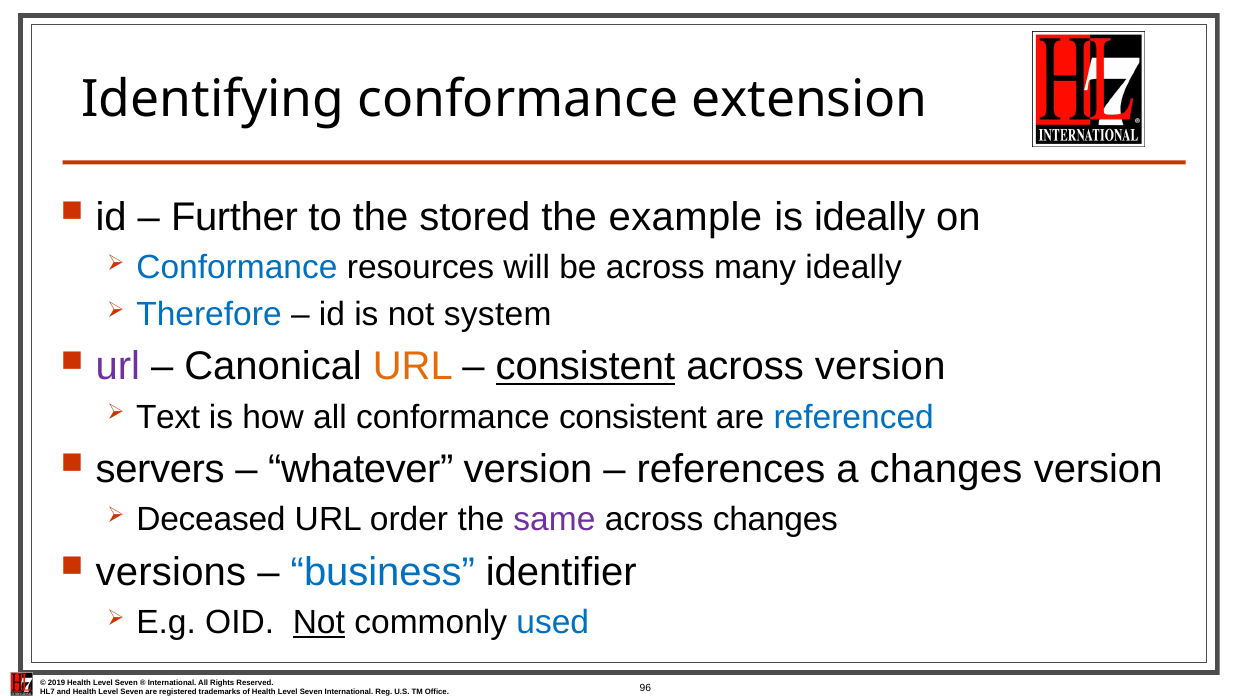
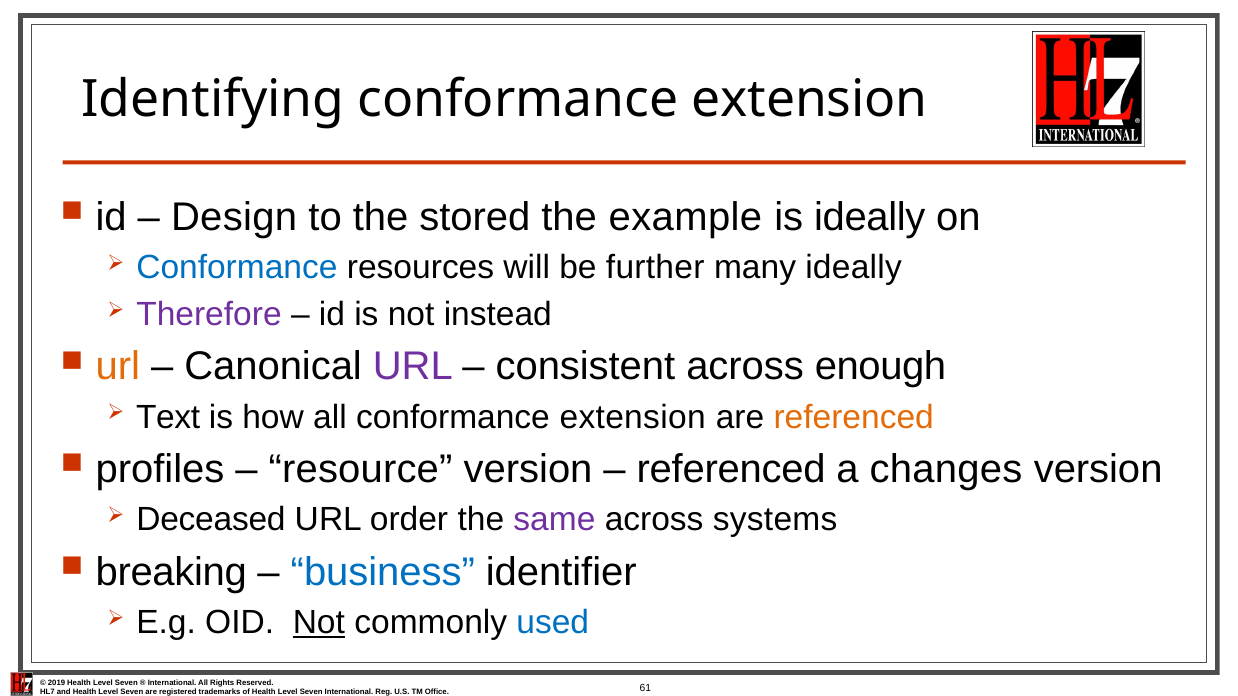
Further: Further -> Design
be across: across -> further
Therefore colour: blue -> purple
system: system -> instead
url at (118, 367) colour: purple -> orange
URL at (413, 367) colour: orange -> purple
consistent at (585, 367) underline: present -> none
across version: version -> enough
all conformance consistent: consistent -> extension
referenced at (854, 417) colour: blue -> orange
servers: servers -> profiles
whatever: whatever -> resource
references at (731, 470): references -> referenced
across changes: changes -> systems
versions: versions -> breaking
96: 96 -> 61
